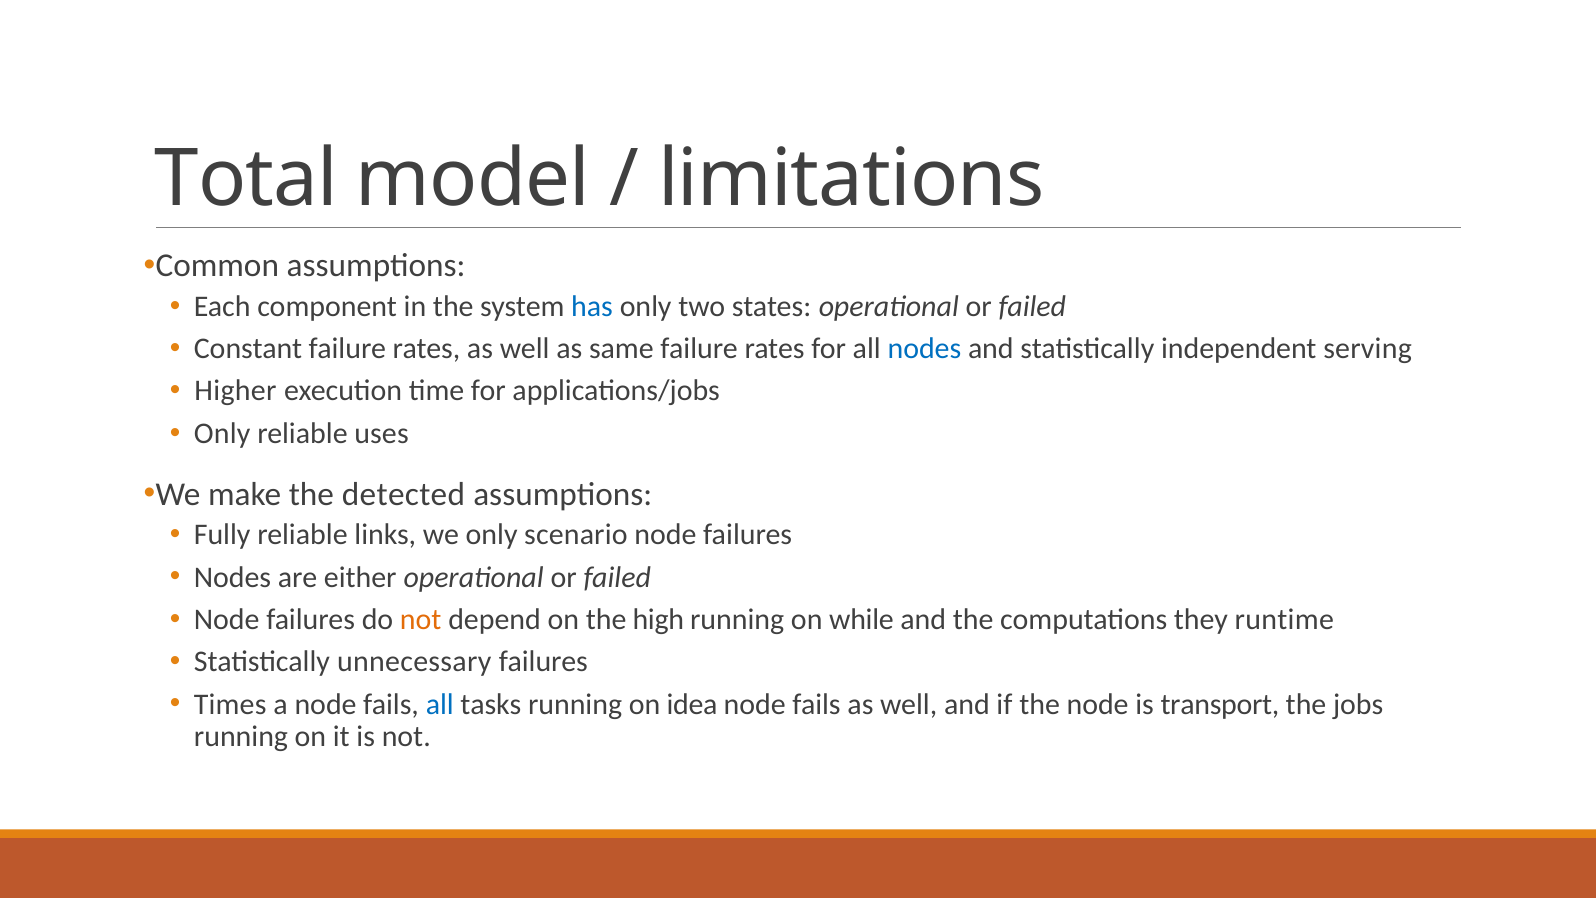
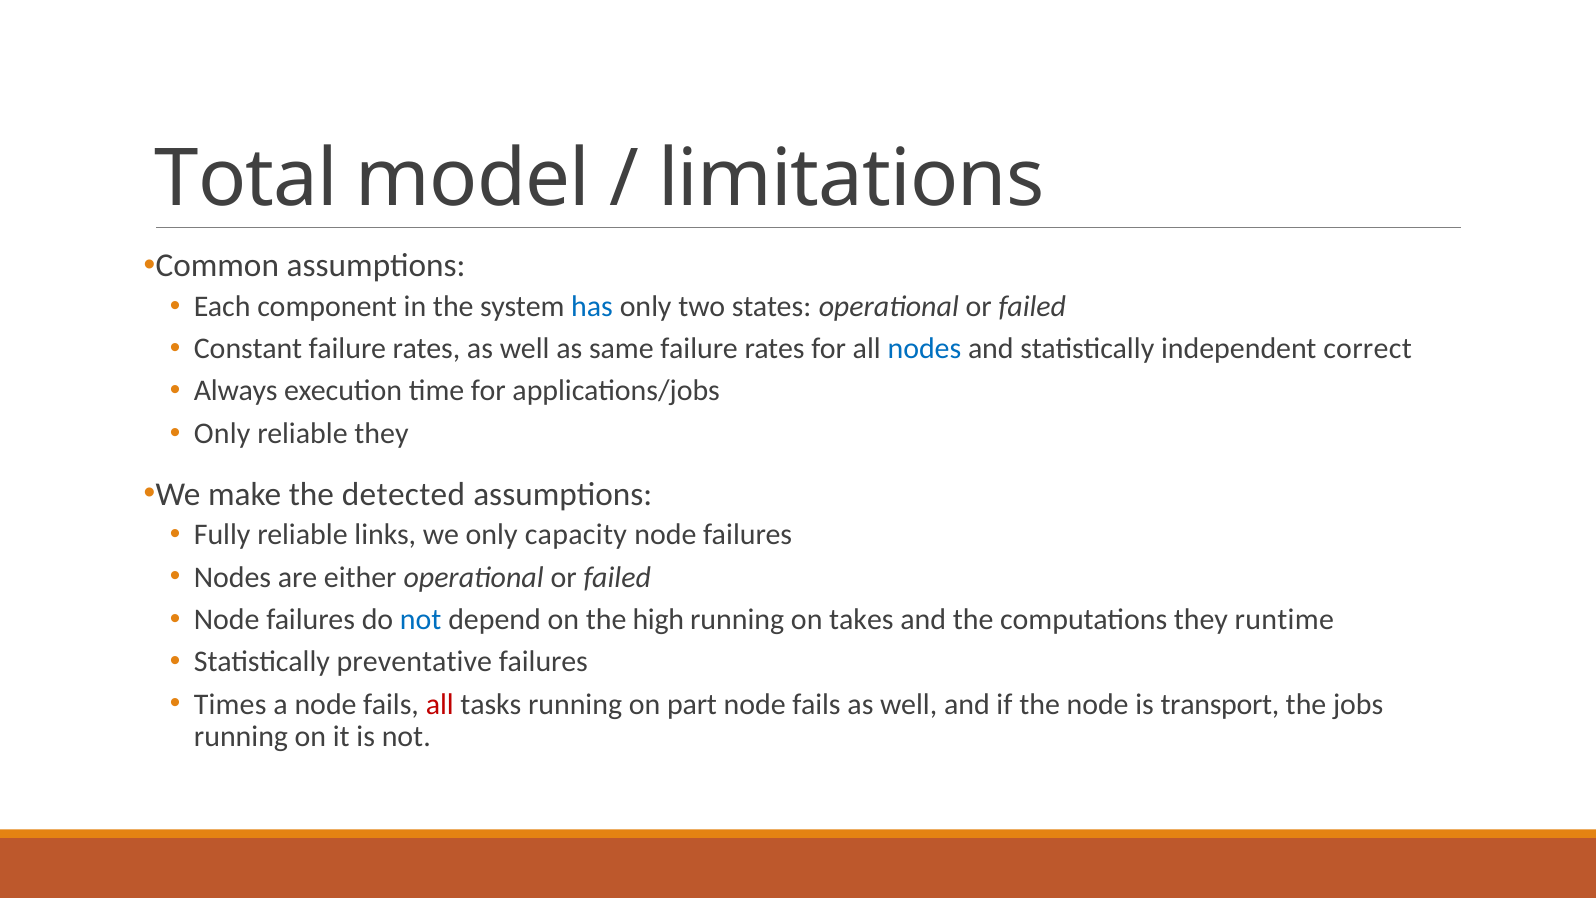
serving: serving -> correct
Higher: Higher -> Always
reliable uses: uses -> they
scenario: scenario -> capacity
not at (421, 619) colour: orange -> blue
while: while -> takes
unnecessary: unnecessary -> preventative
all at (440, 704) colour: blue -> red
idea: idea -> part
